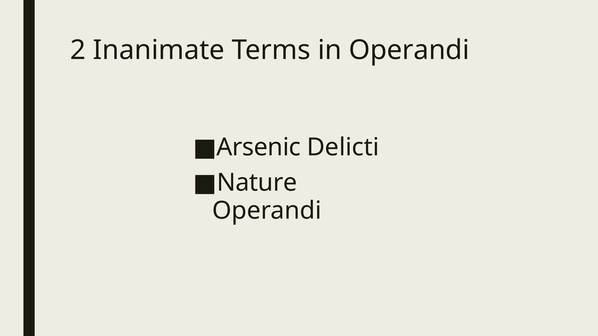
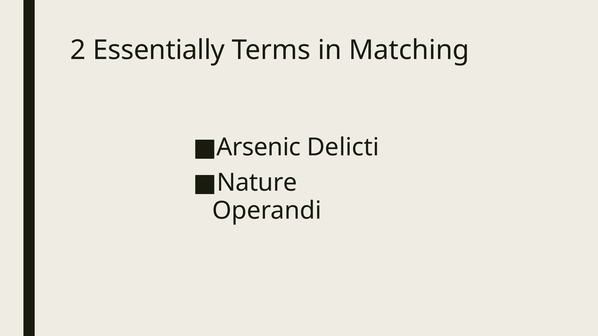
Inanimate: Inanimate -> Essentially
in Operandi: Operandi -> Matching
